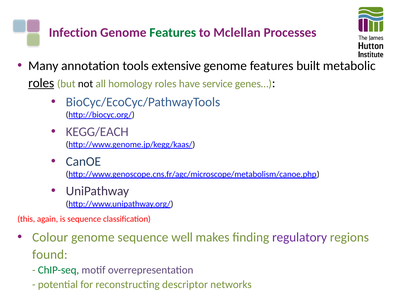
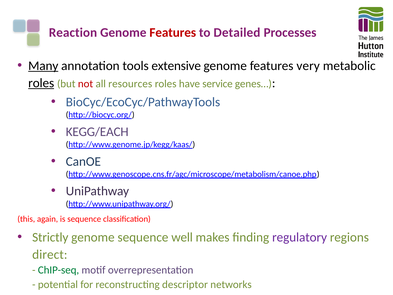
Infection: Infection -> Reaction
Features at (173, 33) colour: green -> red
Mclellan: Mclellan -> Detailed
Many underline: none -> present
built: built -> very
not colour: black -> red
homology: homology -> resources
Colour: Colour -> Strictly
found: found -> direct
